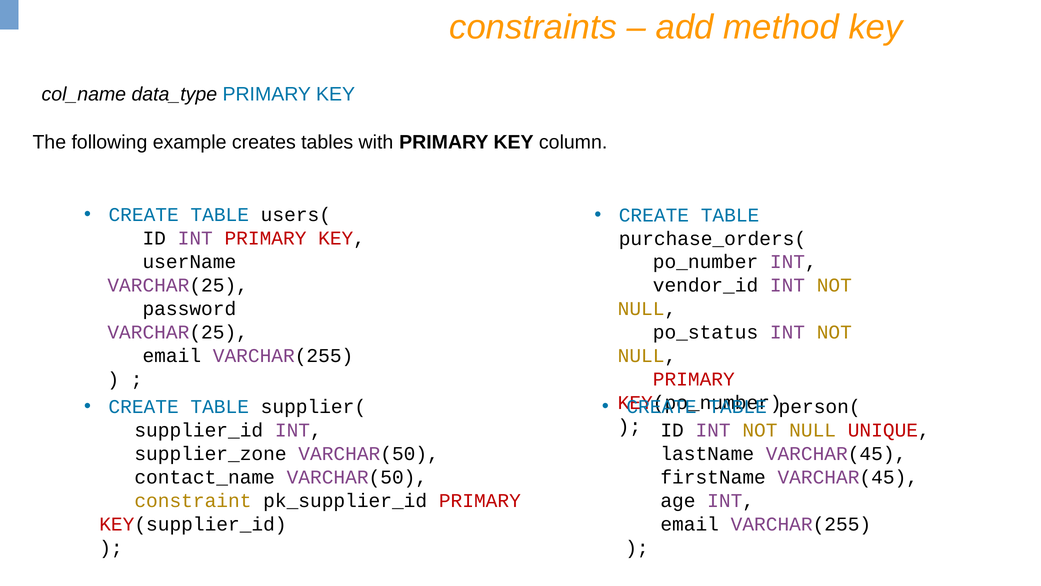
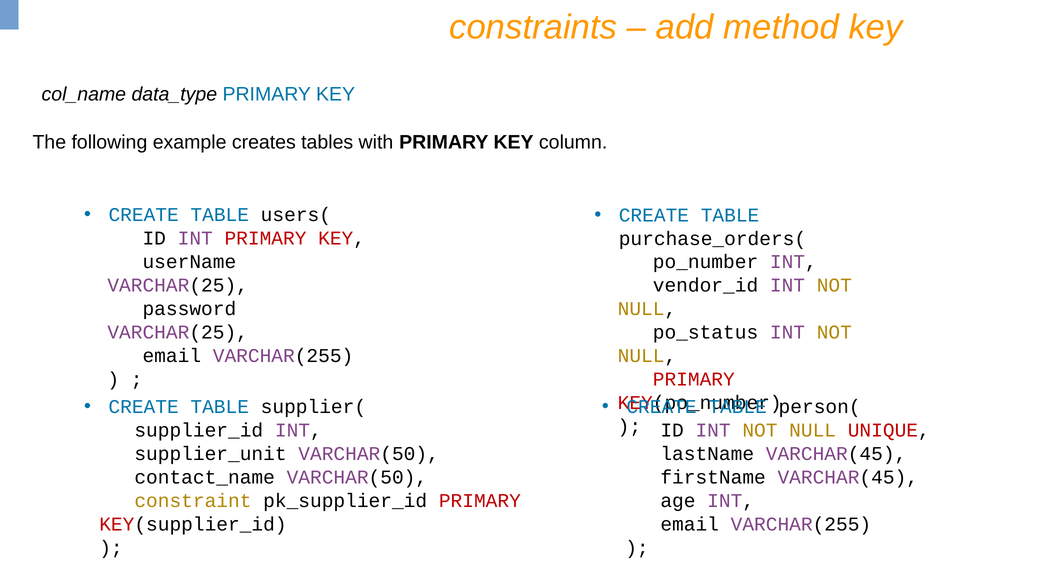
supplier_zone: supplier_zone -> supplier_unit
